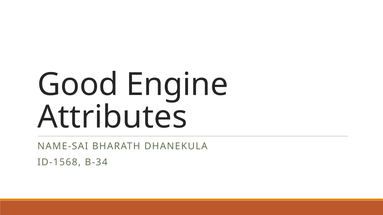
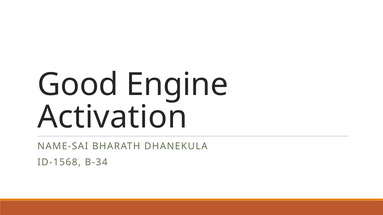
Attributes: Attributes -> Activation
